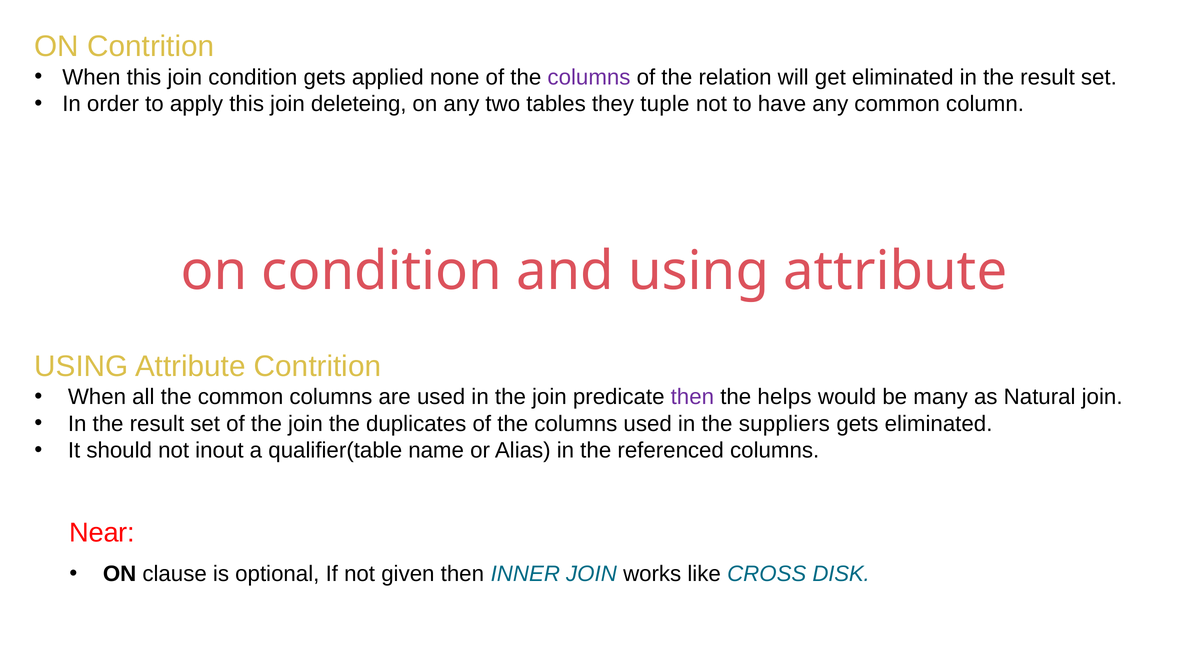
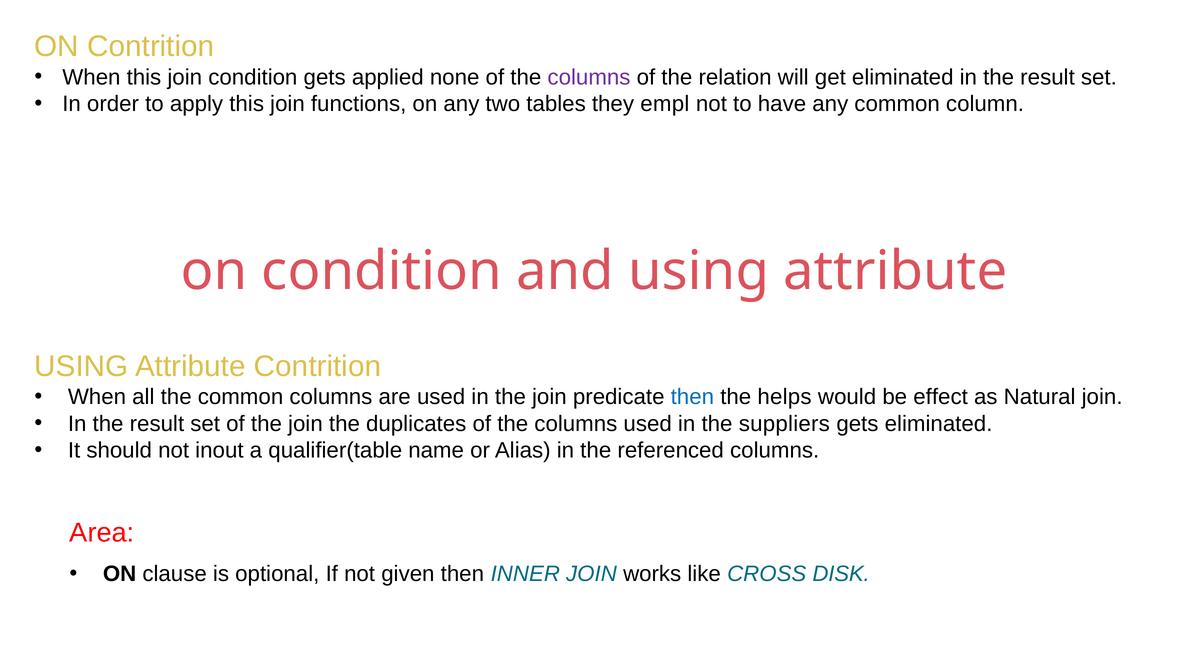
deleteing: deleteing -> functions
tuple: tuple -> empl
then at (692, 397) colour: purple -> blue
many: many -> effect
Near: Near -> Area
